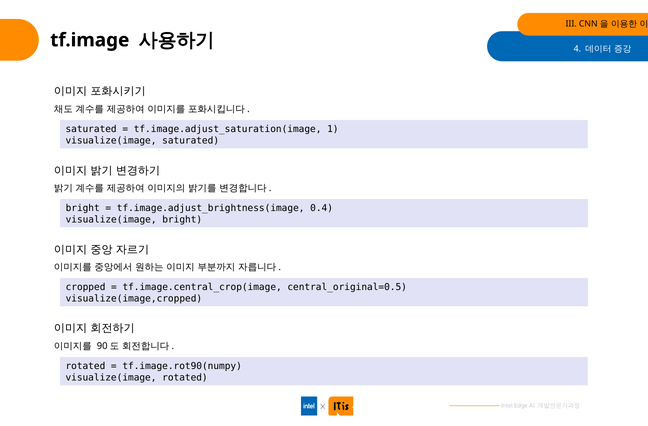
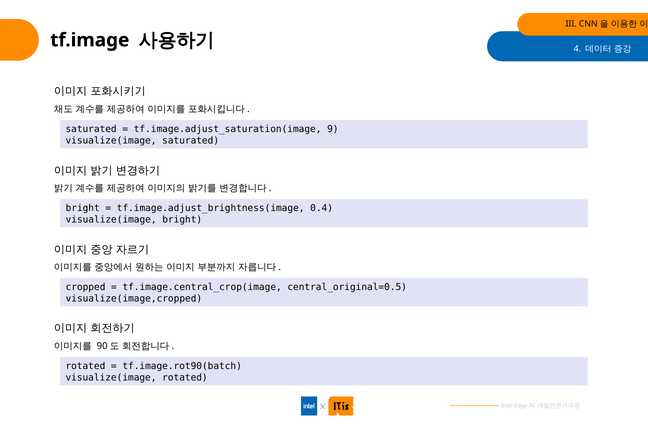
1: 1 -> 9
tf.image.rot90(numpy: tf.image.rot90(numpy -> tf.image.rot90(batch
